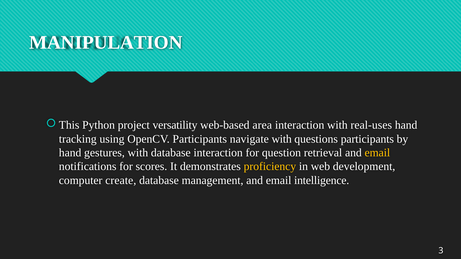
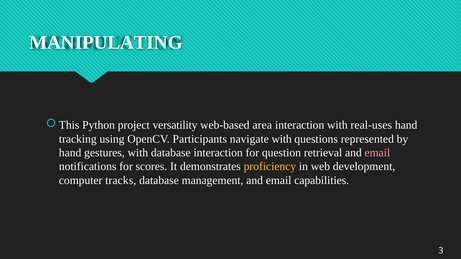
MANIPULATION: MANIPULATION -> MANIPULATING
questions participants: participants -> represented
email at (377, 153) colour: yellow -> pink
create: create -> tracks
intelligence: intelligence -> capabilities
